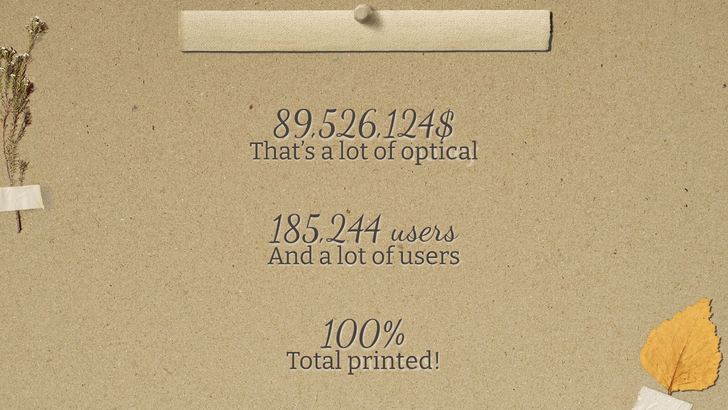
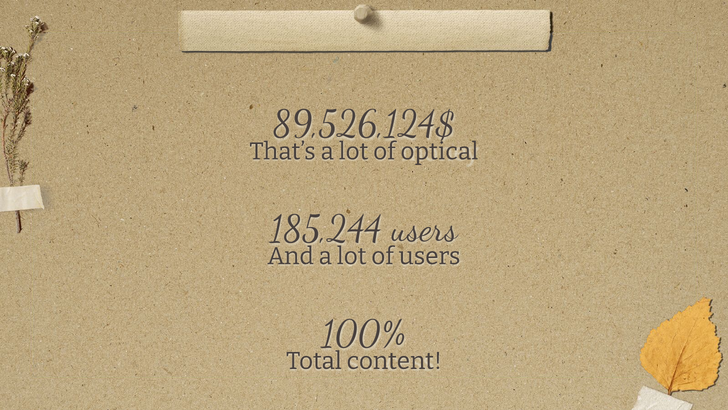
printed: printed -> content
